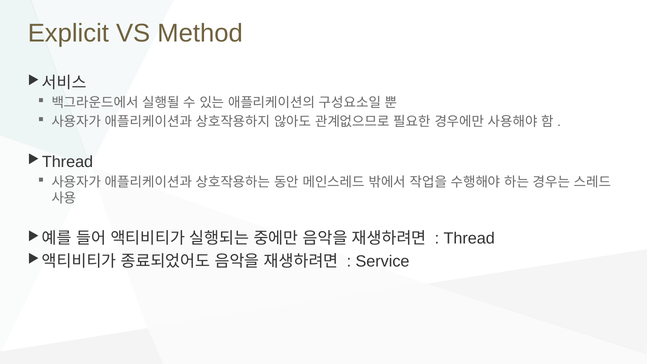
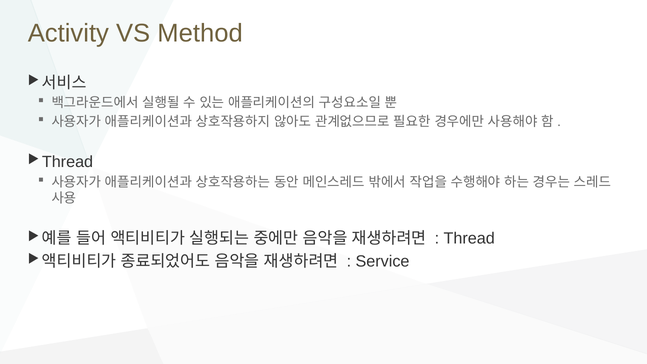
Explicit: Explicit -> Activity
